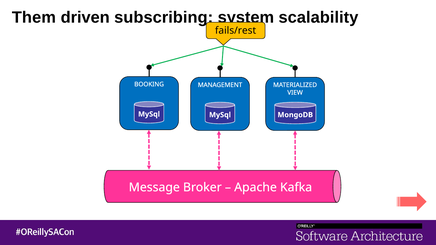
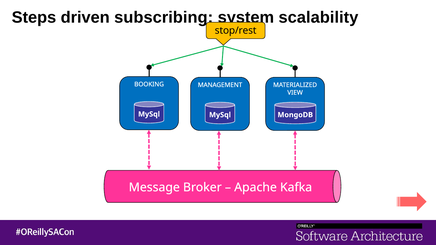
Them: Them -> Steps
fails/rest: fails/rest -> stop/rest
